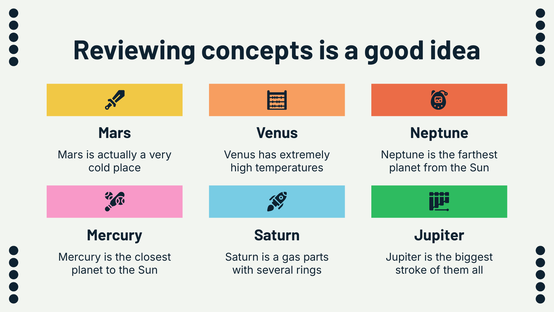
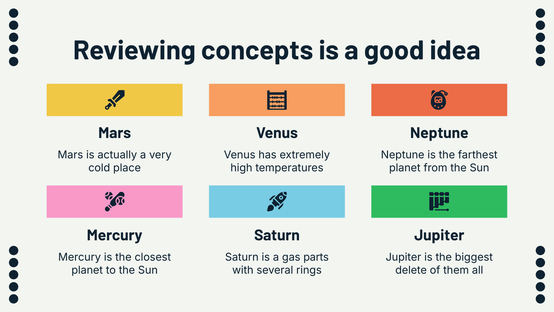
stroke: stroke -> delete
